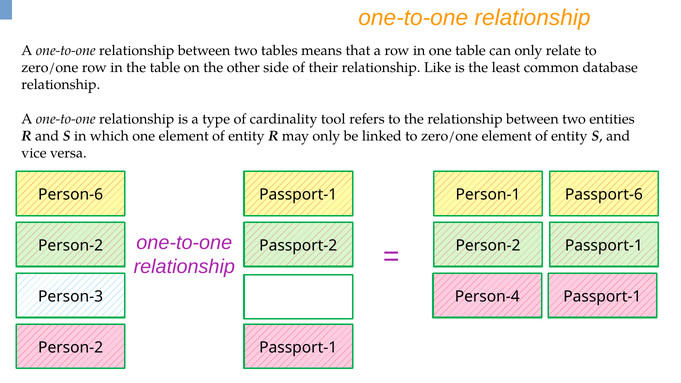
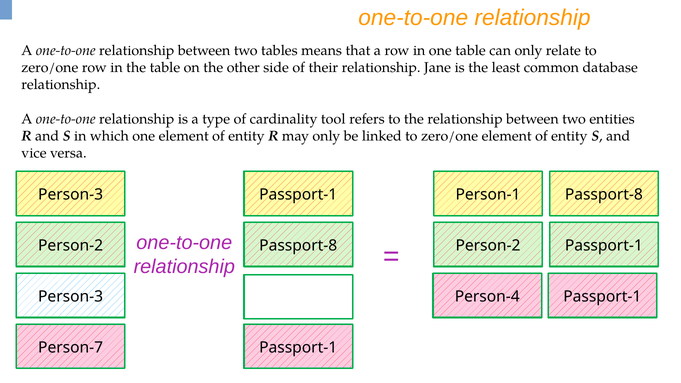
Like: Like -> Jane
Person-6 at (71, 195): Person-6 -> Person-3
Passport-6 at (604, 195): Passport-6 -> Passport-8
Person-2 Passport-2: Passport-2 -> Passport-8
Person-2 at (71, 347): Person-2 -> Person-7
